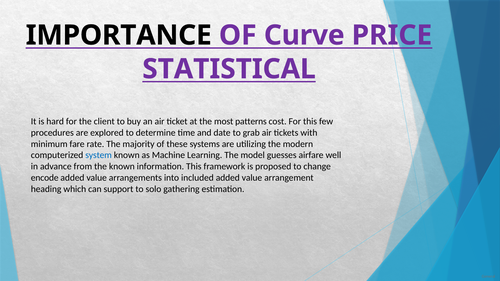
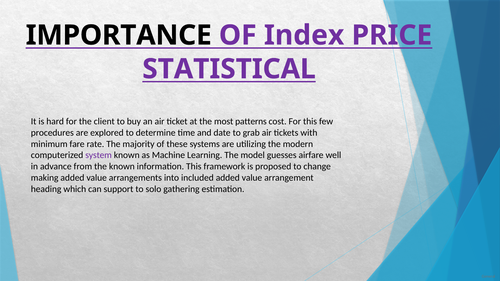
Curve: Curve -> Index
system colour: blue -> purple
encode: encode -> making
